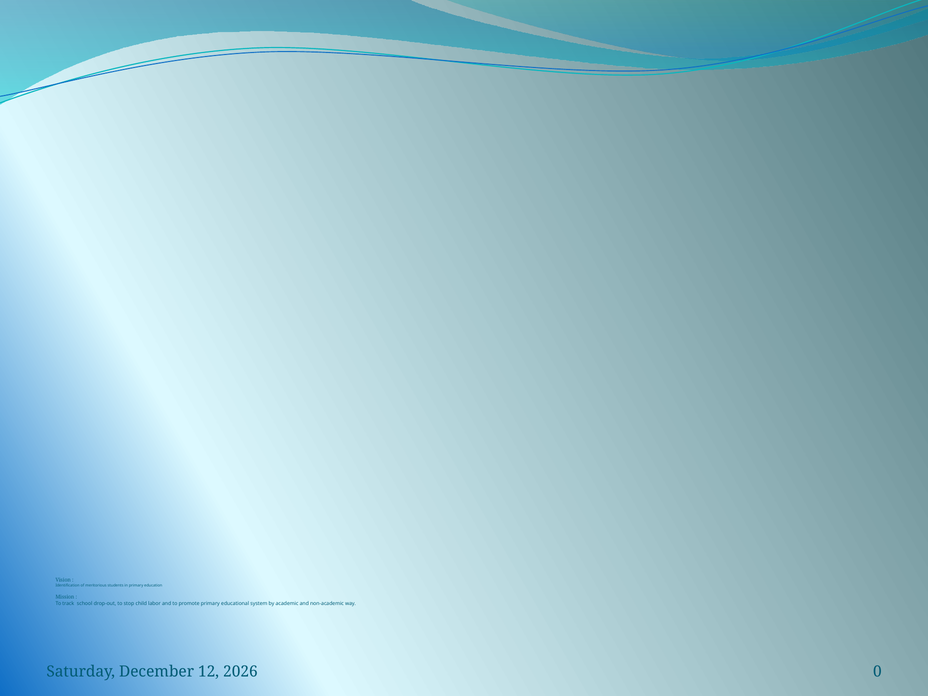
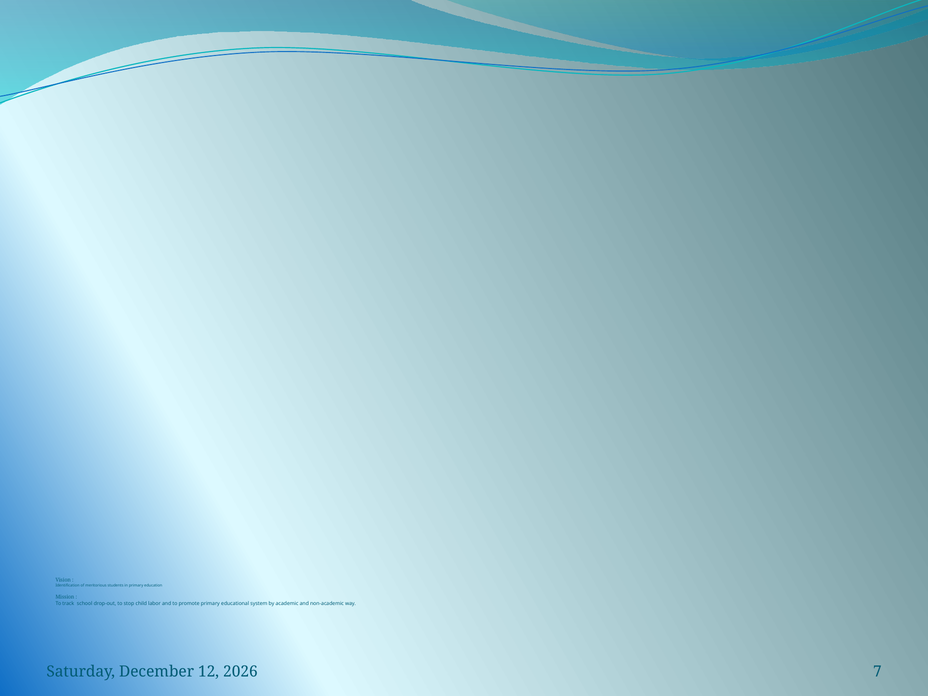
0: 0 -> 7
